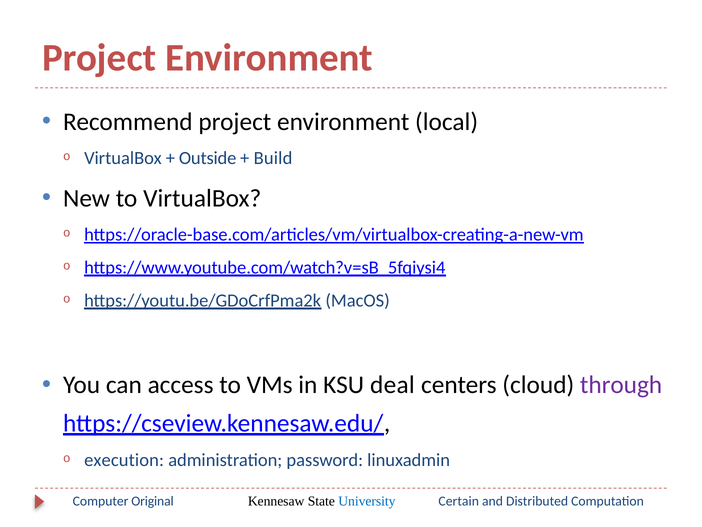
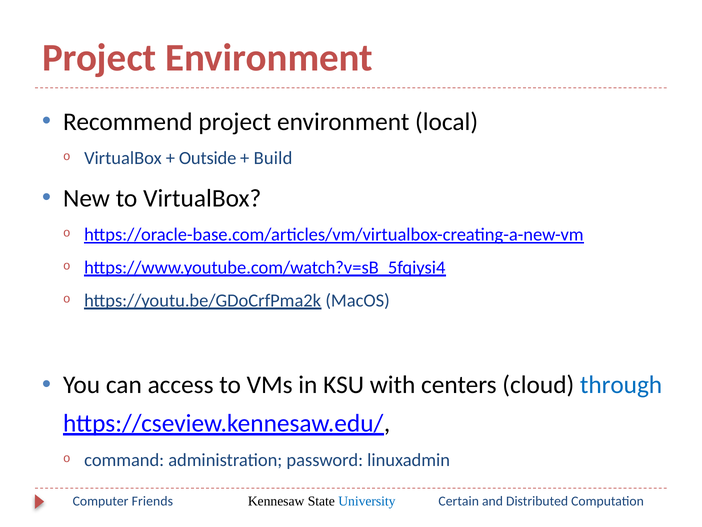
deal: deal -> with
through colour: purple -> blue
execution: execution -> command
Original: Original -> Friends
